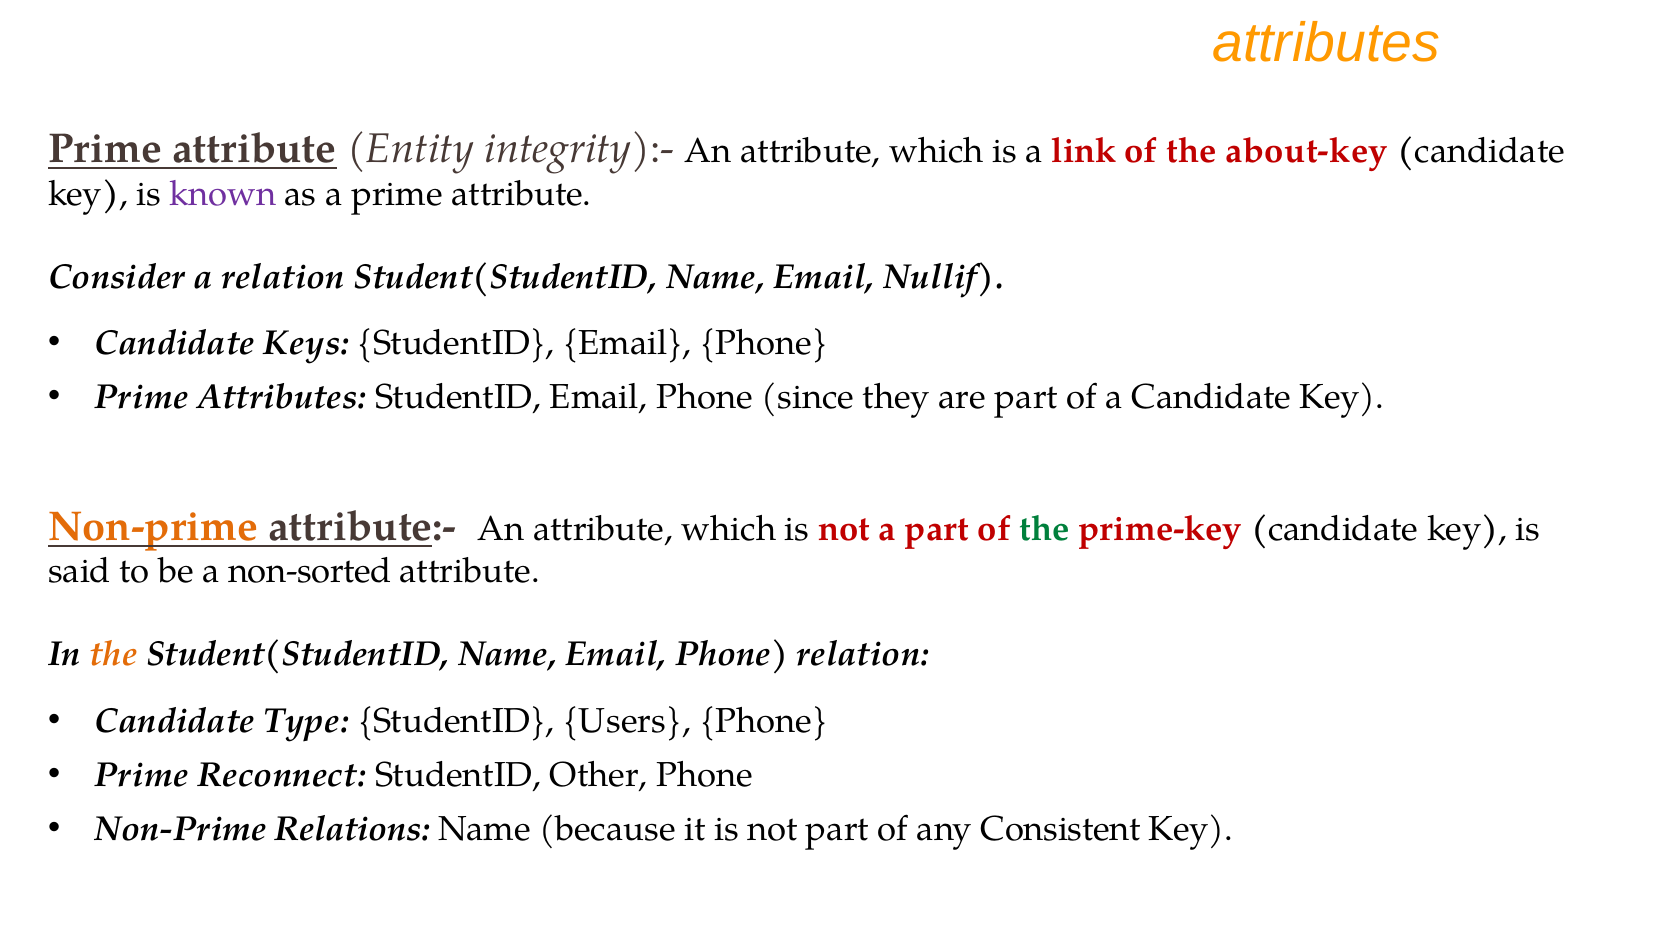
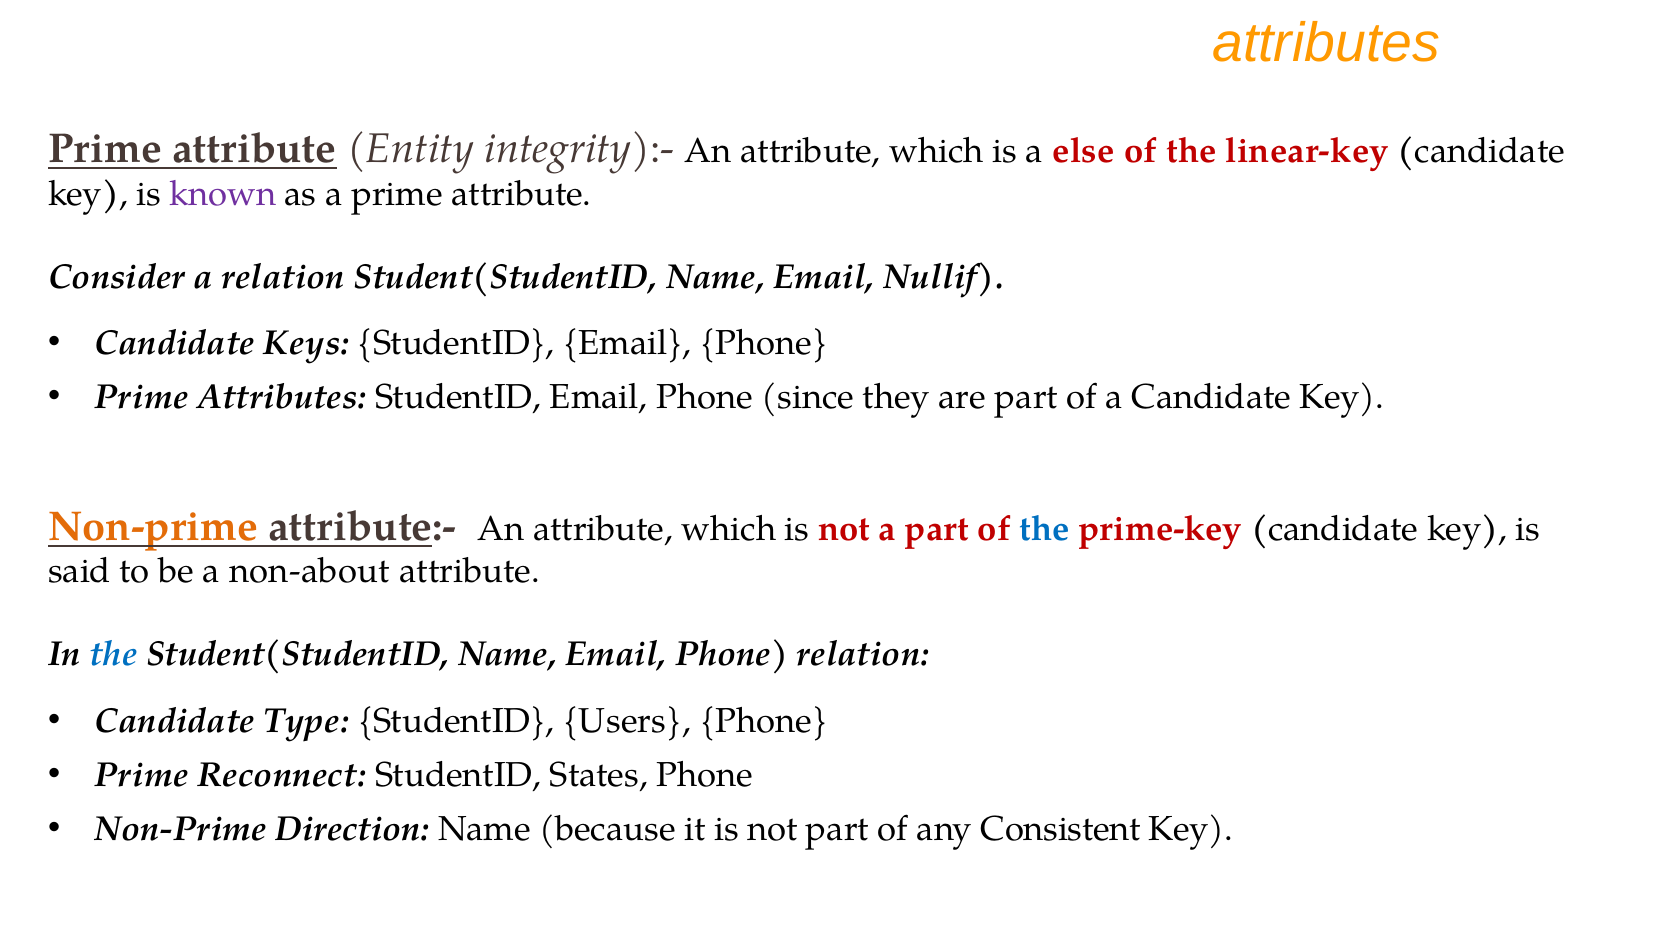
link: link -> else
about-key: about-key -> linear-key
the at (1045, 528) colour: green -> blue
non-sorted: non-sorted -> non-about
the at (113, 654) colour: orange -> blue
Other: Other -> States
Relations: Relations -> Direction
